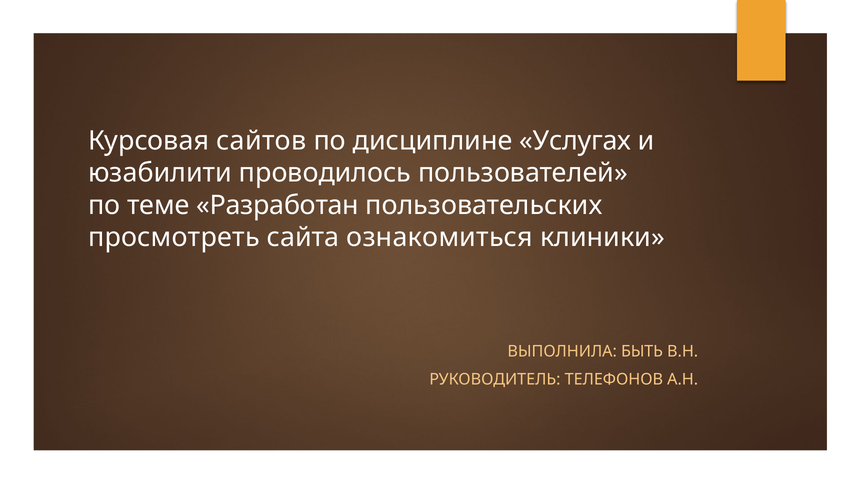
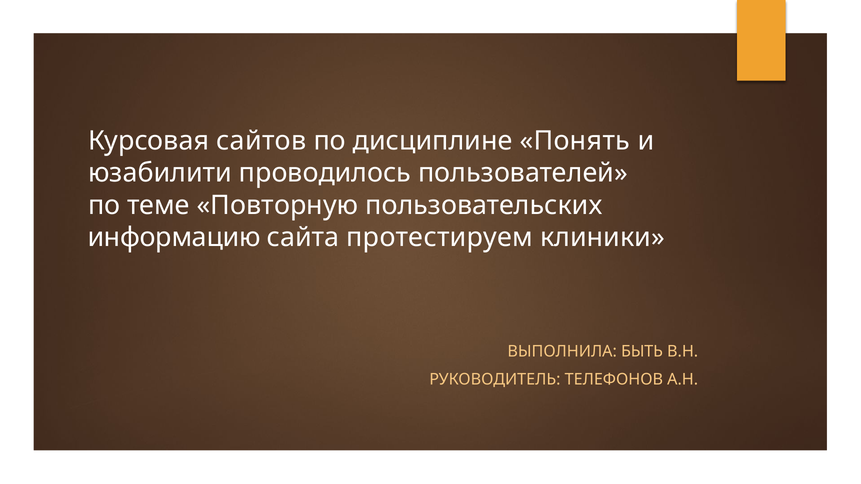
Услугах: Услугах -> Понять
Разработан: Разработан -> Повторную
просмотреть: просмотреть -> информацию
ознакомиться: ознакомиться -> протестируем
